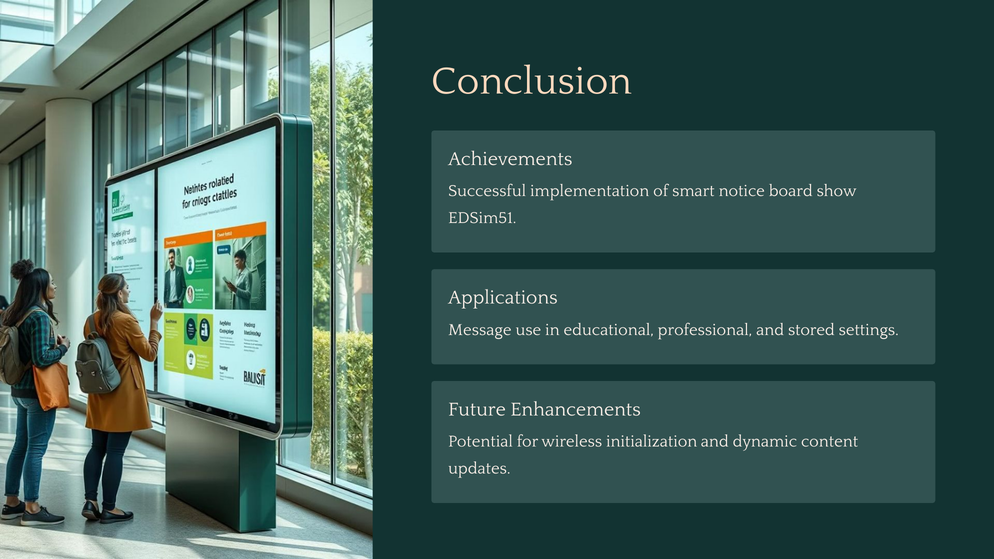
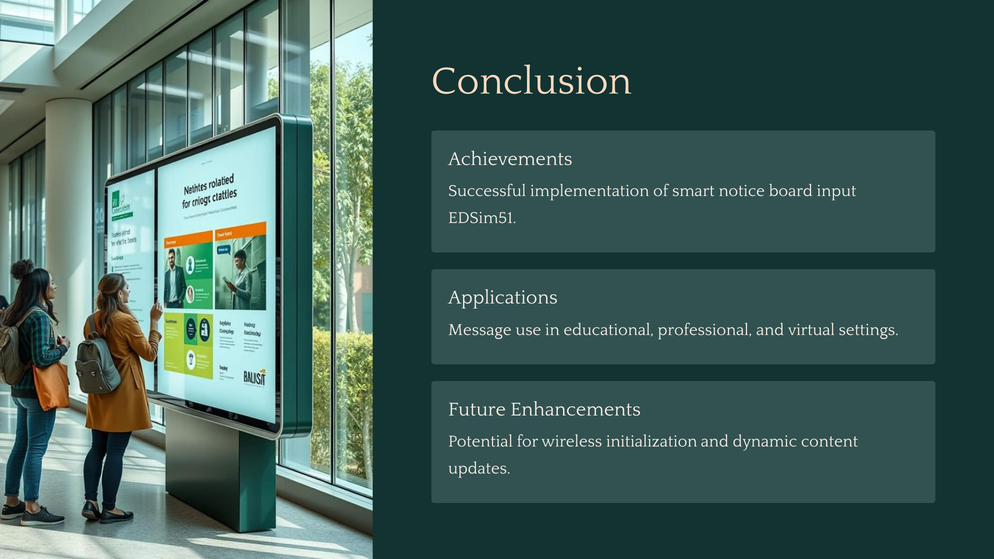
show: show -> input
stored: stored -> virtual
